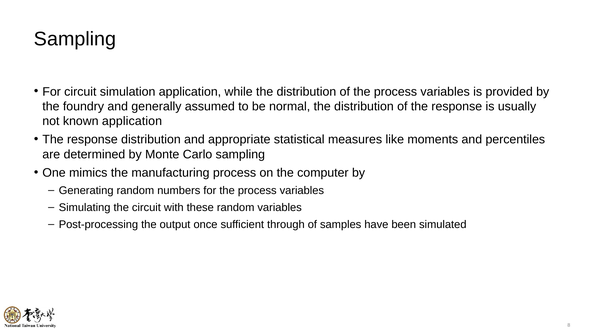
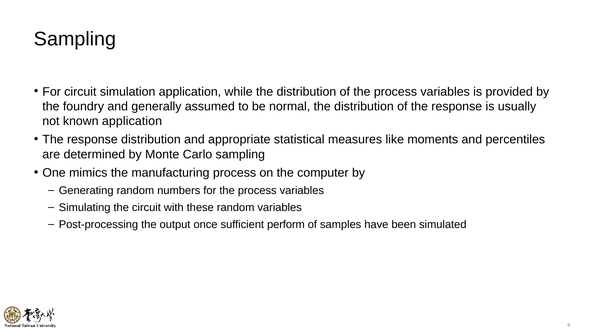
through: through -> perform
